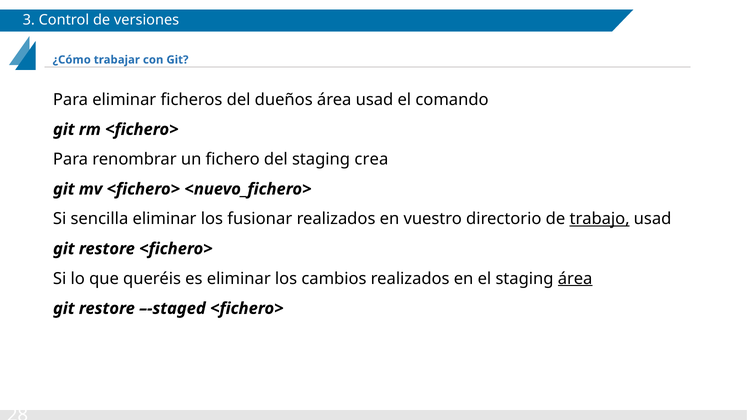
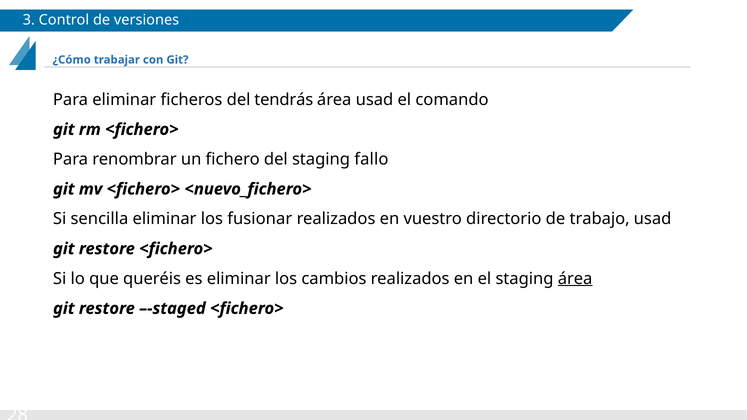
dueños: dueños -> tendrás
crea: crea -> fallo
trabajo underline: present -> none
